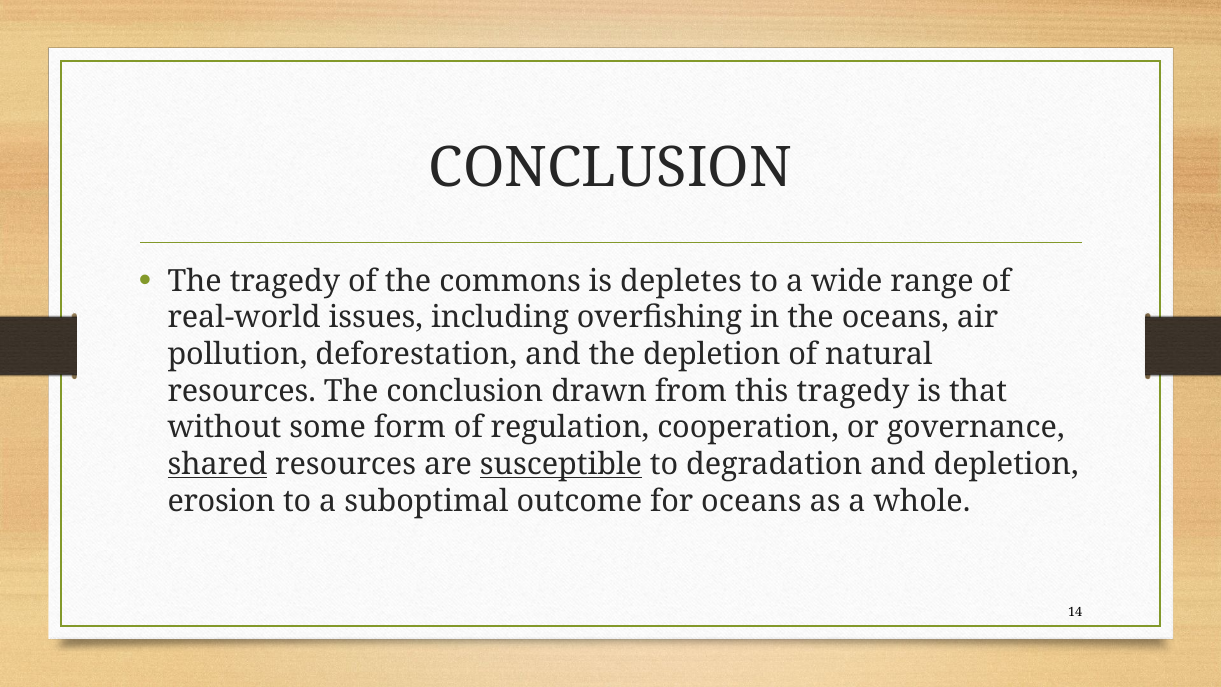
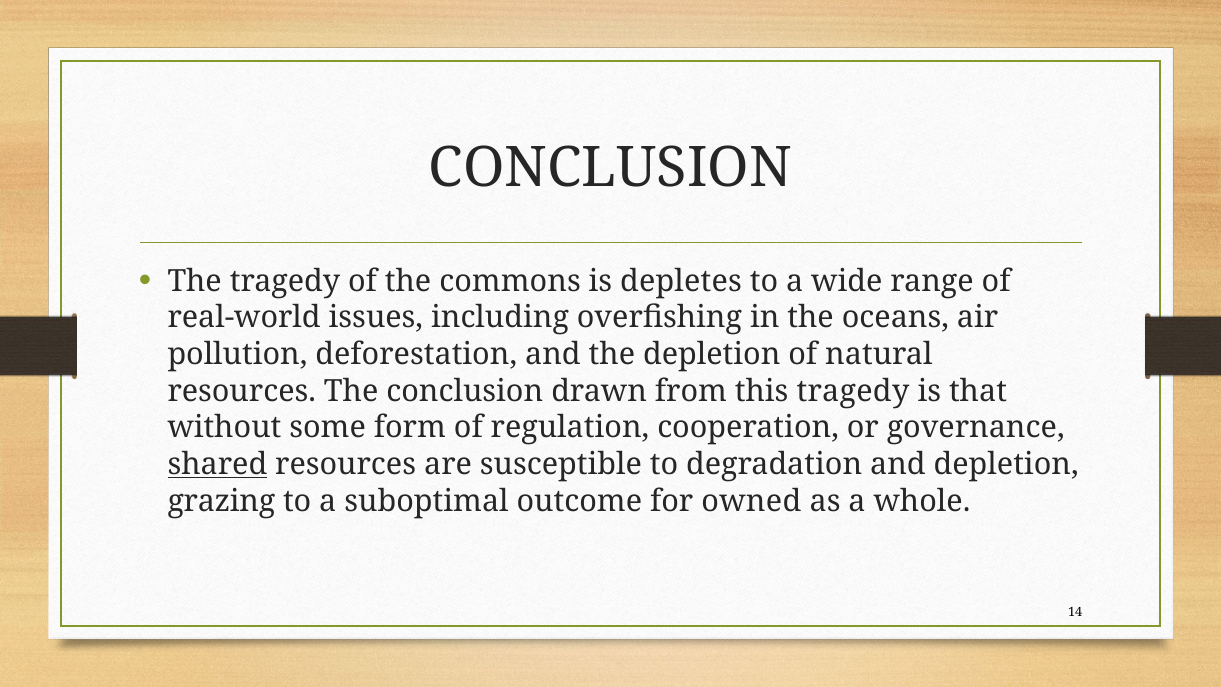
susceptible underline: present -> none
erosion: erosion -> grazing
for oceans: oceans -> owned
